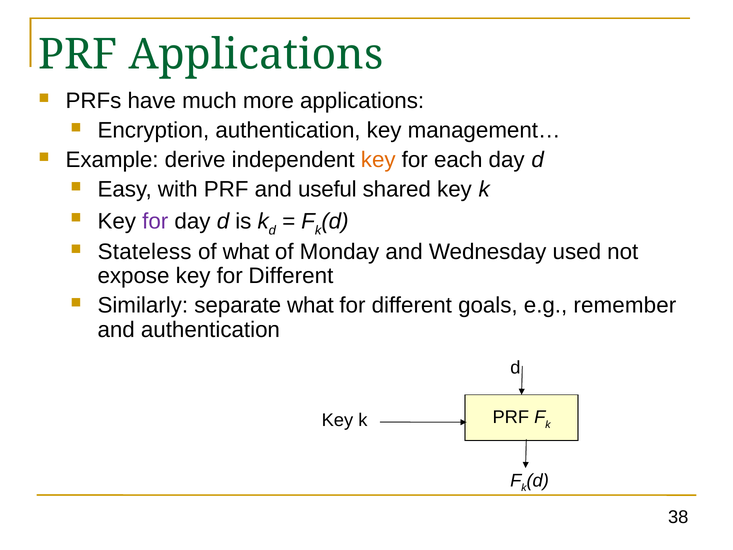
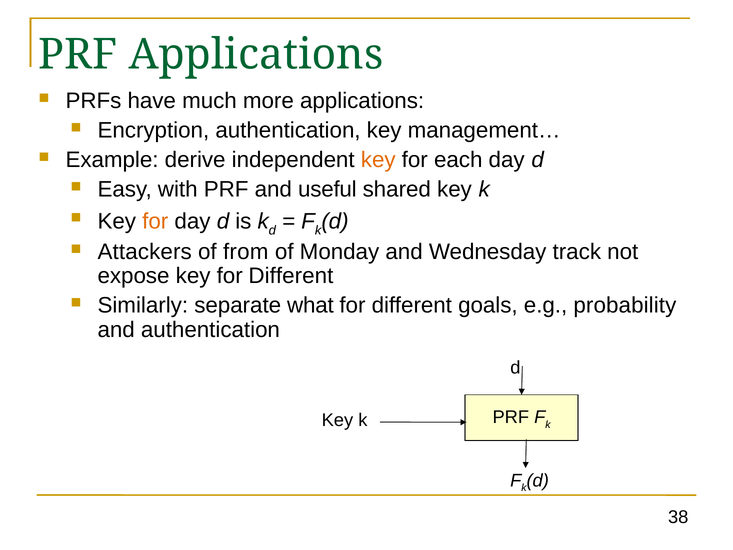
for at (155, 221) colour: purple -> orange
Stateless: Stateless -> Attackers
of what: what -> from
used: used -> track
remember: remember -> probability
